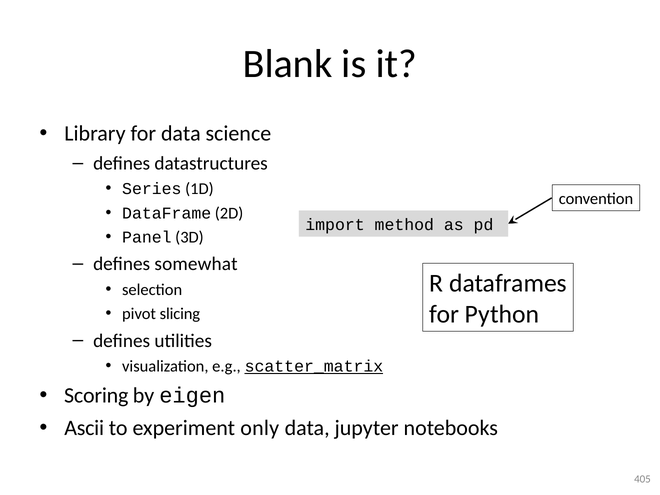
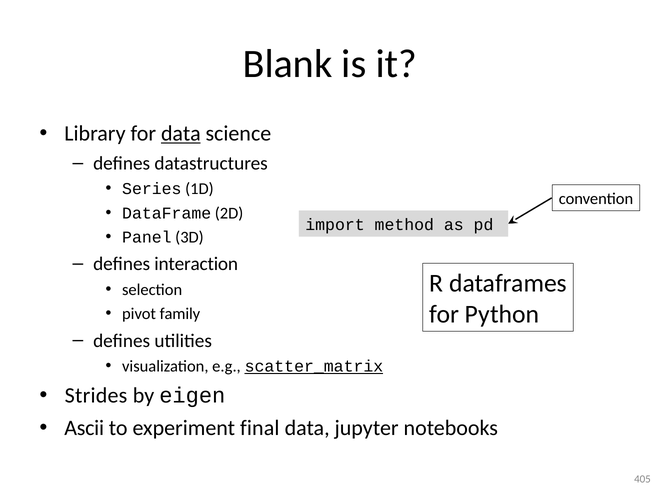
data at (181, 134) underline: none -> present
somewhat: somewhat -> interaction
slicing: slicing -> family
Scoring: Scoring -> Strides
only: only -> final
